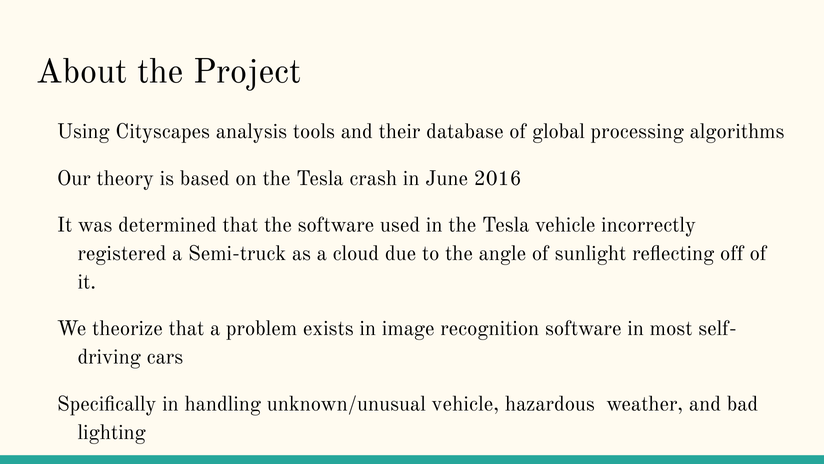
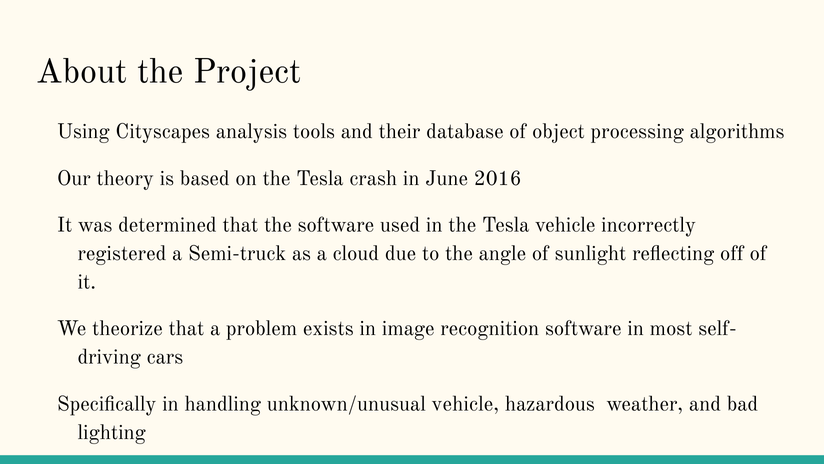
global: global -> object
